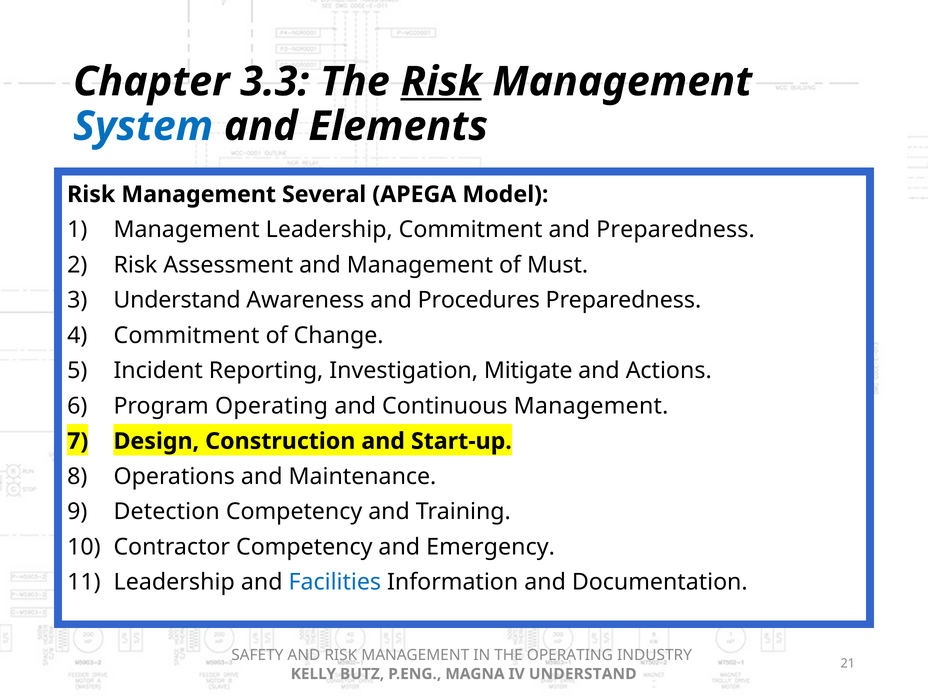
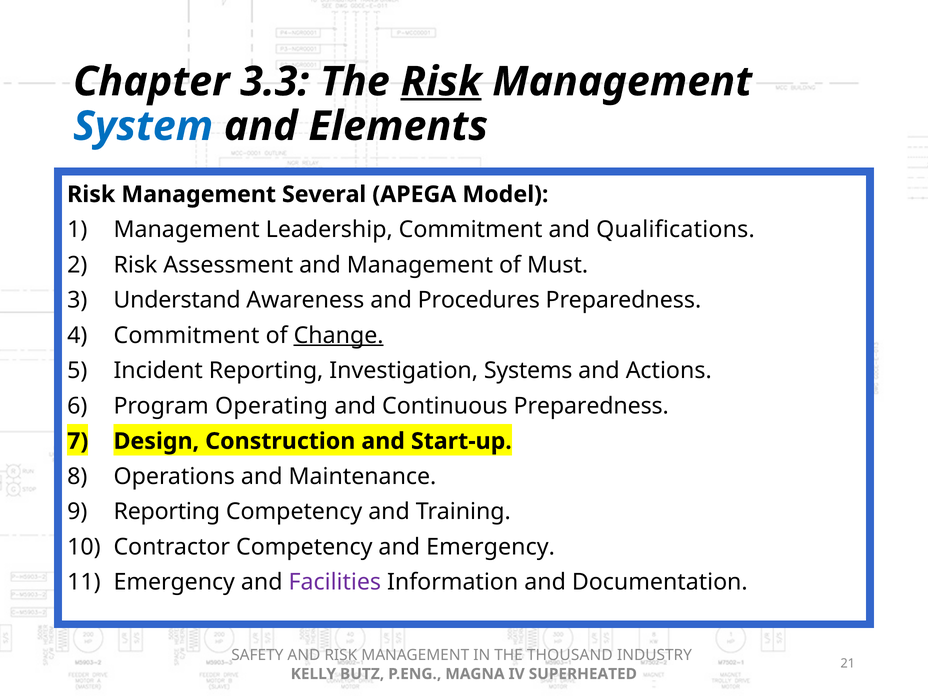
and Preparedness: Preparedness -> Qualifications
Change underline: none -> present
Mitigate: Mitigate -> Systems
Continuous Management: Management -> Preparedness
Detection at (167, 512): Detection -> Reporting
Leadership at (174, 582): Leadership -> Emergency
Facilities colour: blue -> purple
THE OPERATING: OPERATING -> THOUSAND
IV UNDERSTAND: UNDERSTAND -> SUPERHEATED
